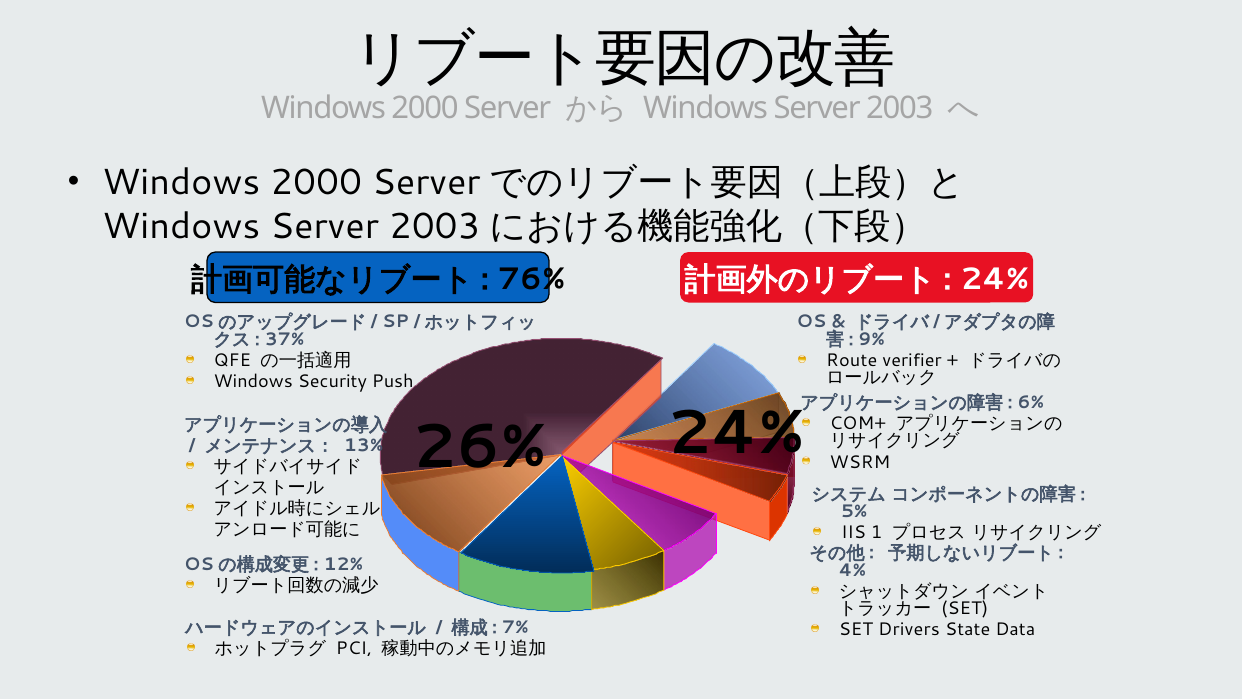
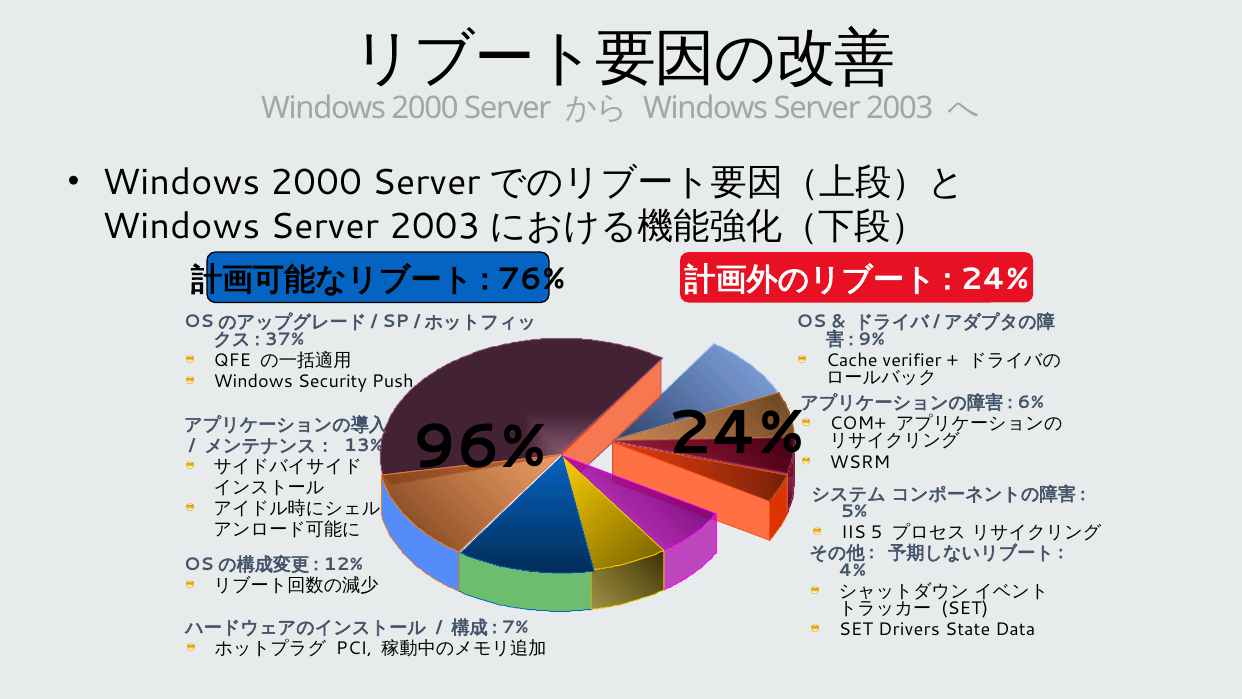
Route: Route -> Cache
26%: 26% -> 96%
1: 1 -> 5
